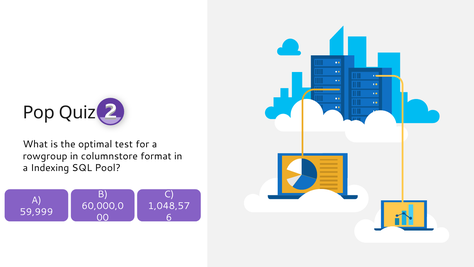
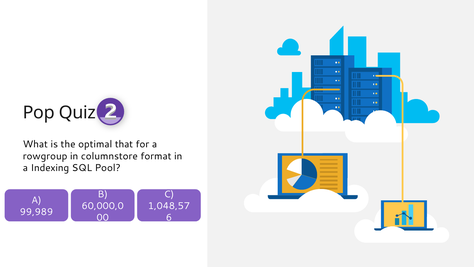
test: test -> that
59,999: 59,999 -> 99,989
